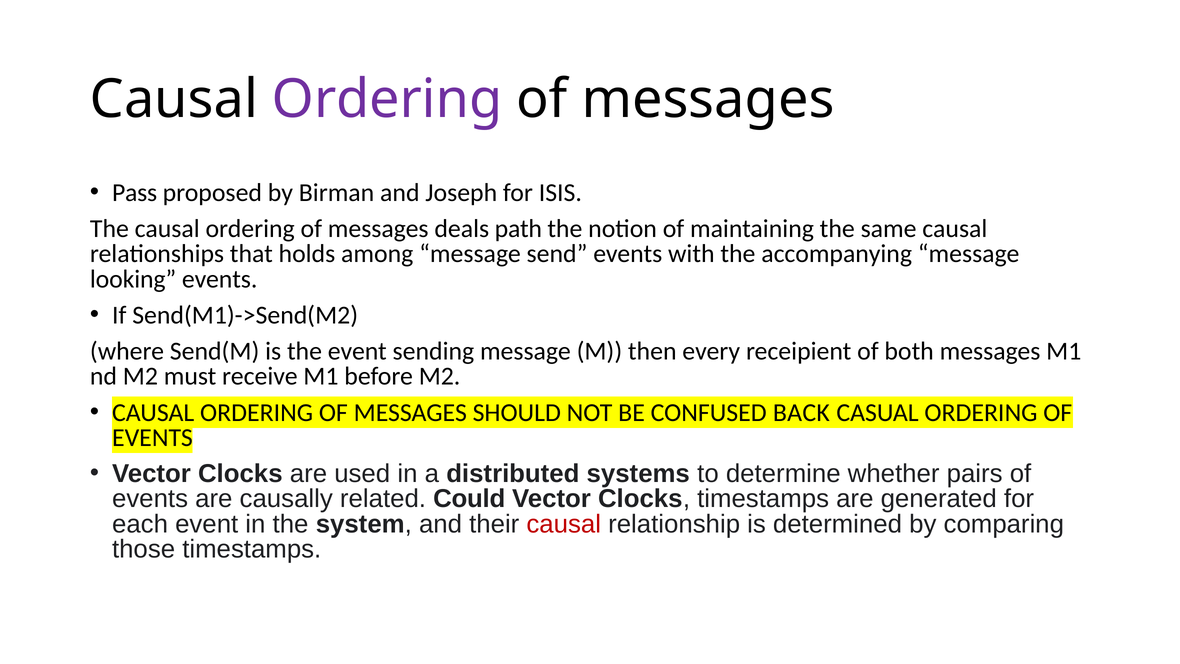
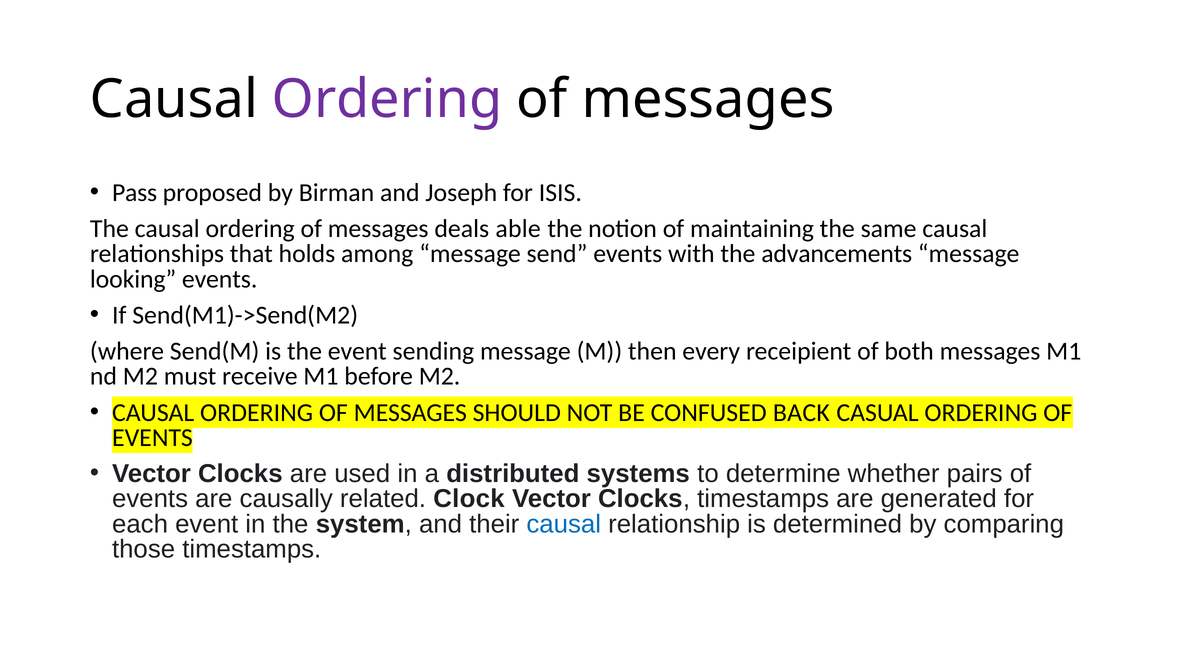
path: path -> able
accompanying: accompanying -> advancements
Could: Could -> Clock
causal at (564, 524) colour: red -> blue
